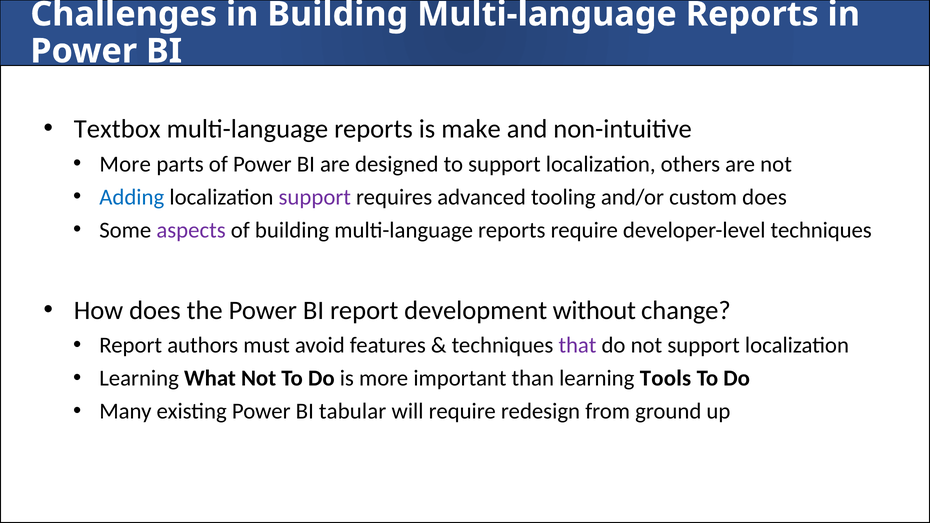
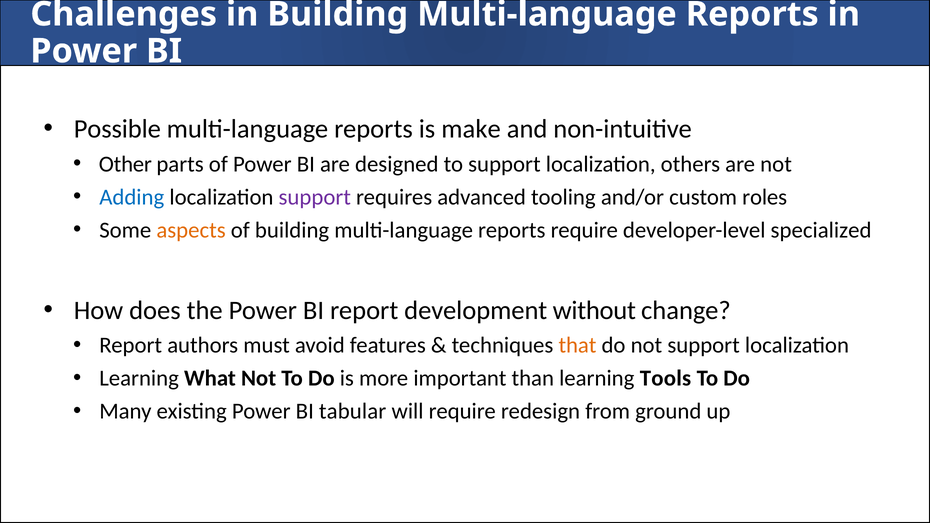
Textbox: Textbox -> Possible
More at (125, 164): More -> Other
custom does: does -> roles
aspects colour: purple -> orange
developer-level techniques: techniques -> specialized
that colour: purple -> orange
